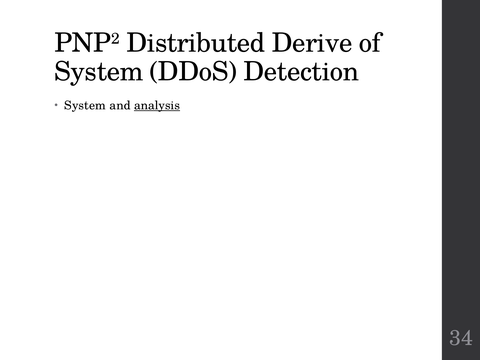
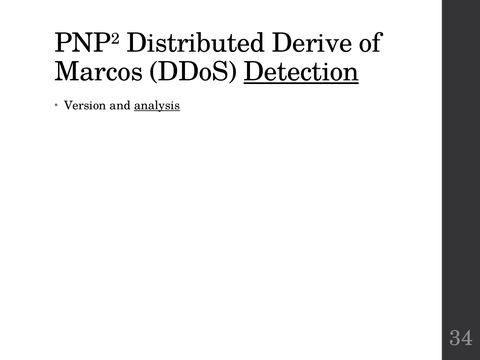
System at (99, 72): System -> Marcos
Detection underline: none -> present
System at (85, 105): System -> Version
